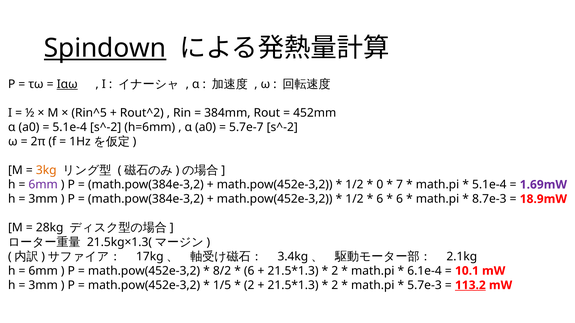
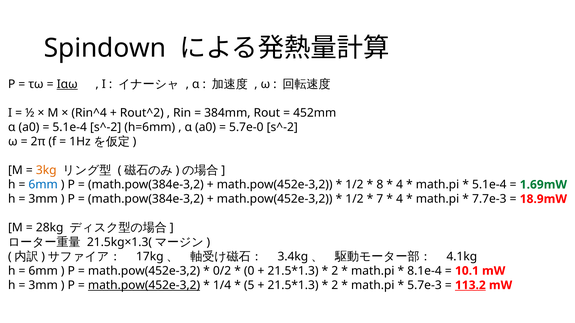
Spindown underline: present -> none
Rin^5: Rin^5 -> Rin^4
5.7e-7: 5.7e-7 -> 5.7e-0
6mm at (43, 185) colour: purple -> blue
0: 0 -> 8
7 at (400, 185): 7 -> 4
1.69mW colour: purple -> green
6 at (380, 199): 6 -> 7
6 at (400, 199): 6 -> 4
8.7e-3: 8.7e-3 -> 7.7e-3
2.1kg: 2.1kg -> 4.1kg
8/2: 8/2 -> 0/2
6 at (249, 271): 6 -> 0
6.1e-4: 6.1e-4 -> 8.1e-4
math.pow(452e-3,2 at (144, 286) underline: none -> present
1/5: 1/5 -> 1/4
2 at (249, 286): 2 -> 5
